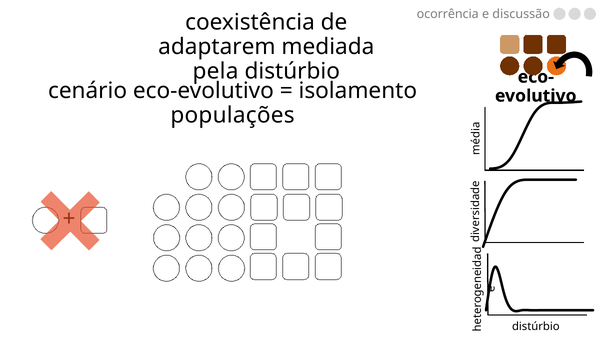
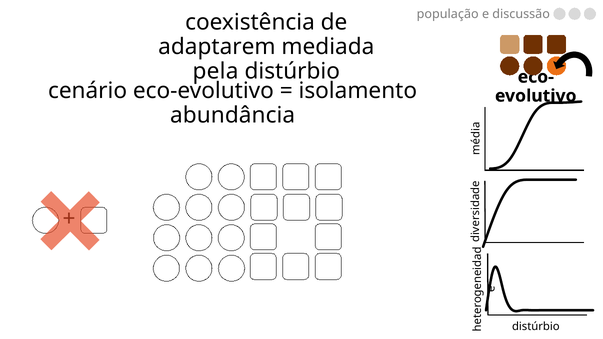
ocorrência: ocorrência -> população
populações: populações -> abundância
